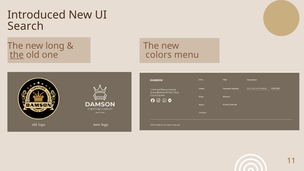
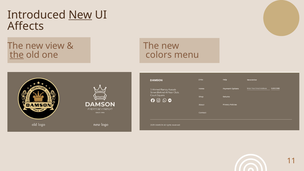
New at (80, 15) underline: none -> present
Search: Search -> Affects
long: long -> view
